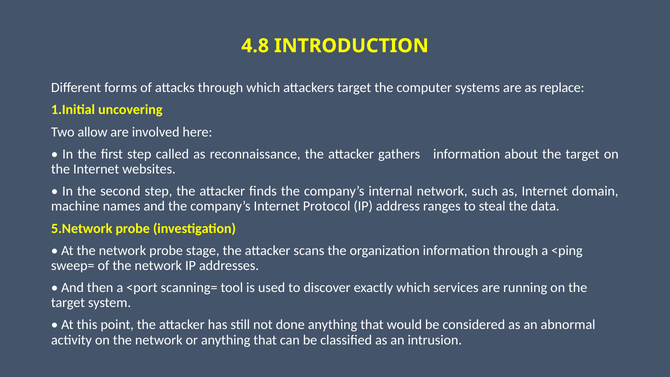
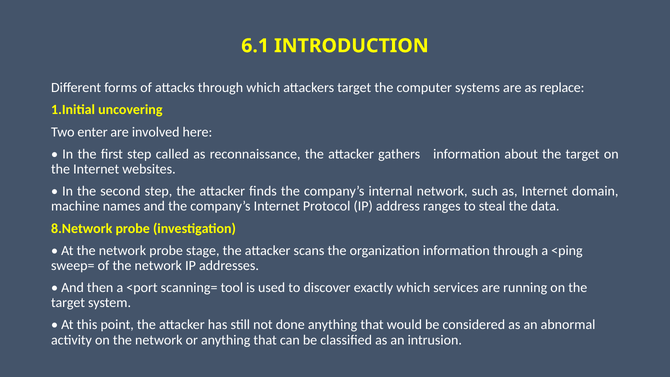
4.8: 4.8 -> 6.1
allow: allow -> enter
5.Network: 5.Network -> 8.Network
